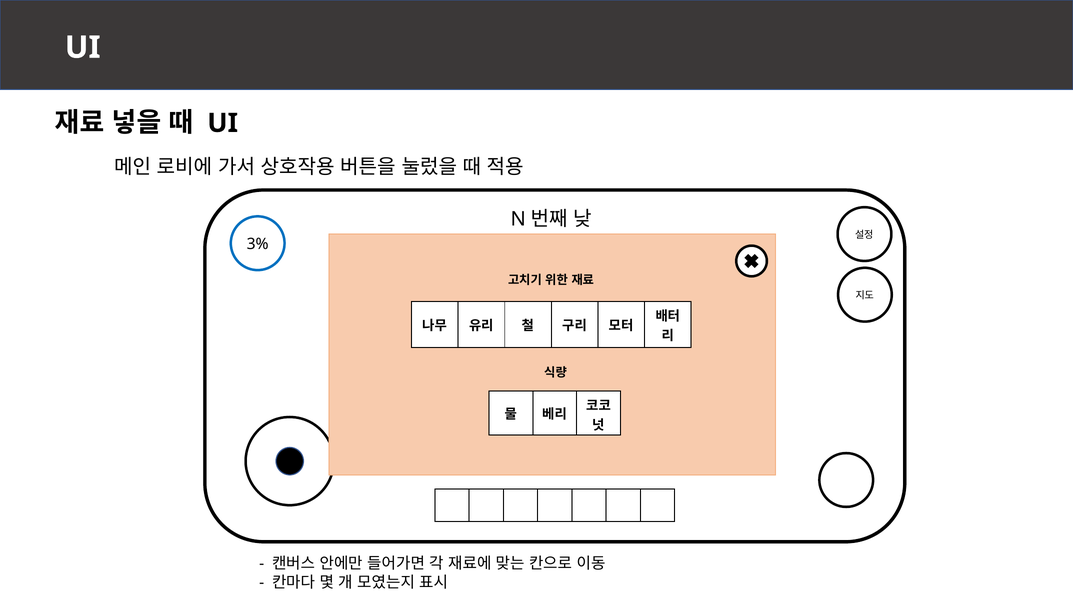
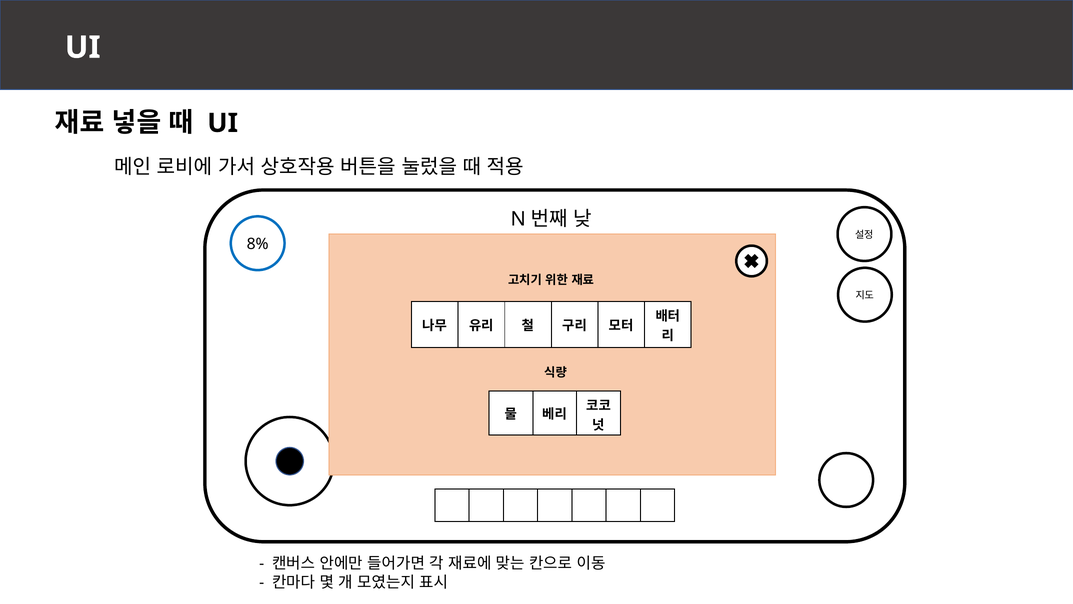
3%: 3% -> 8%
